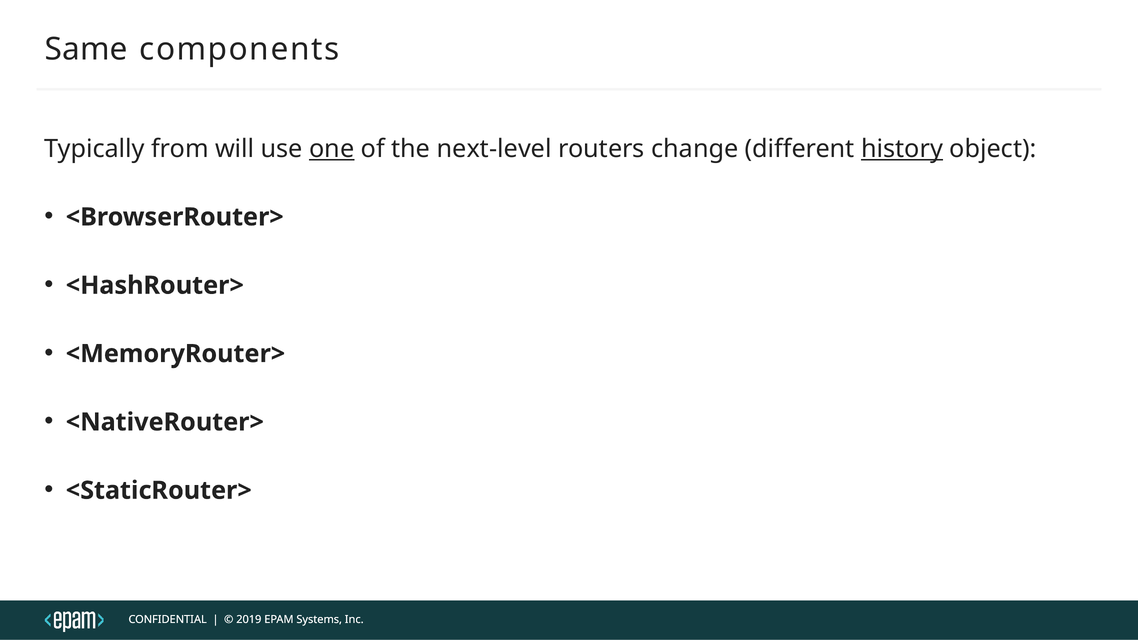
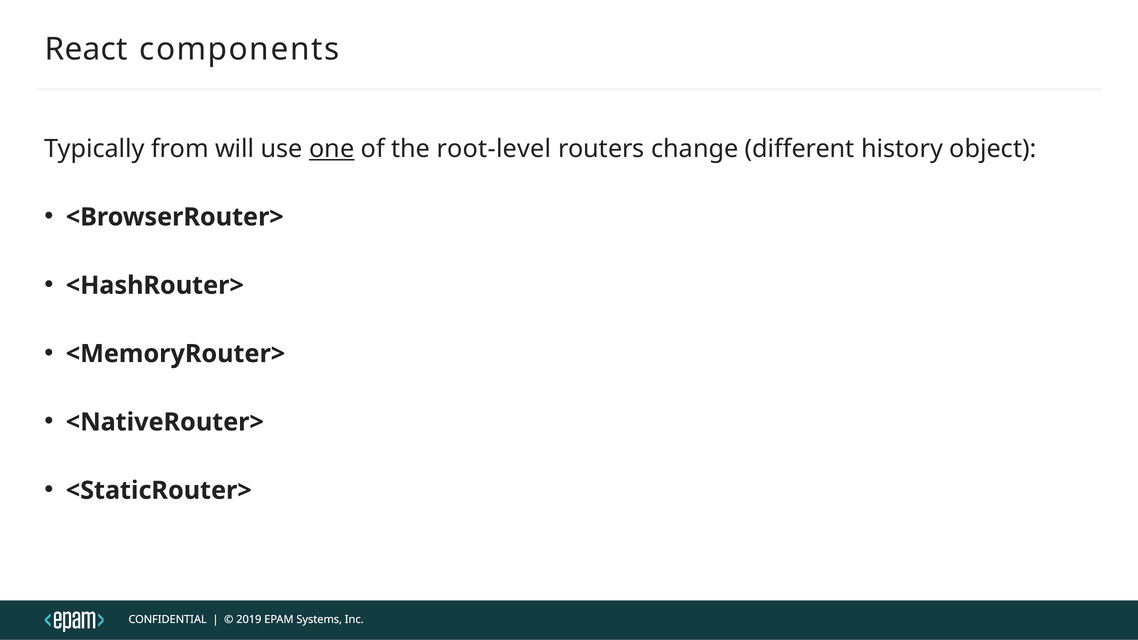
Same: Same -> React
next-level: next-level -> root-level
history underline: present -> none
